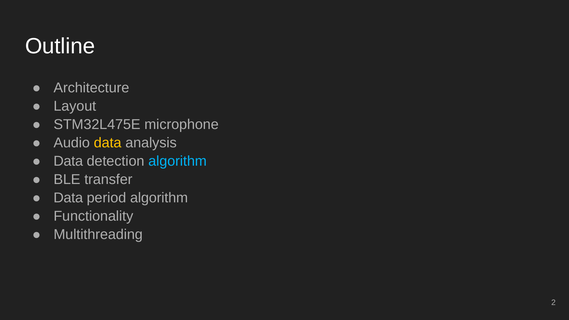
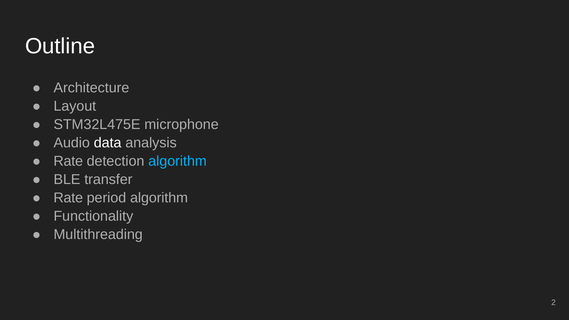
data at (108, 143) colour: yellow -> white
Data at (68, 161): Data -> Rate
Data at (68, 198): Data -> Rate
